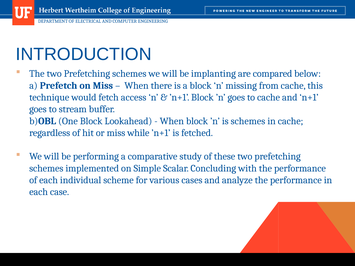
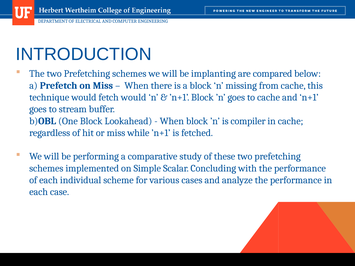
fetch access: access -> would
is schemes: schemes -> compiler
